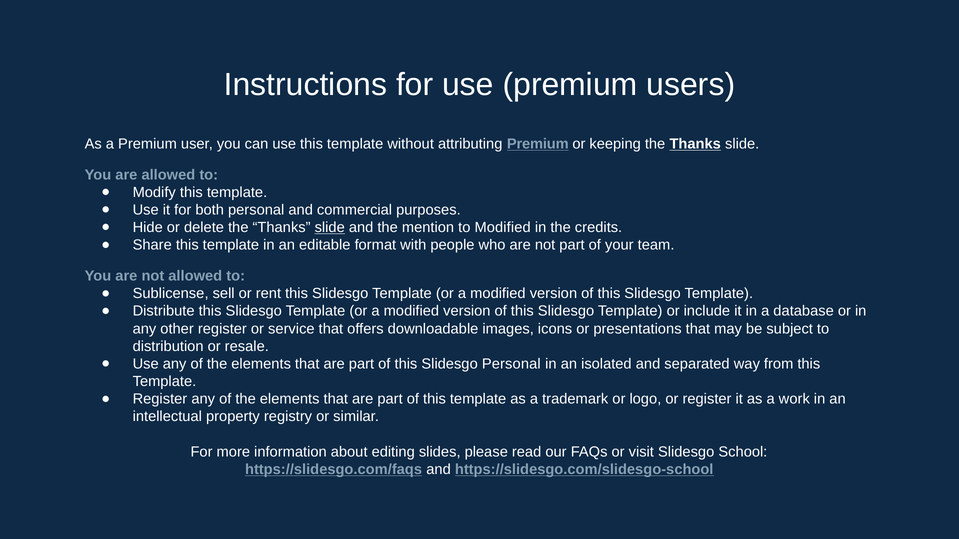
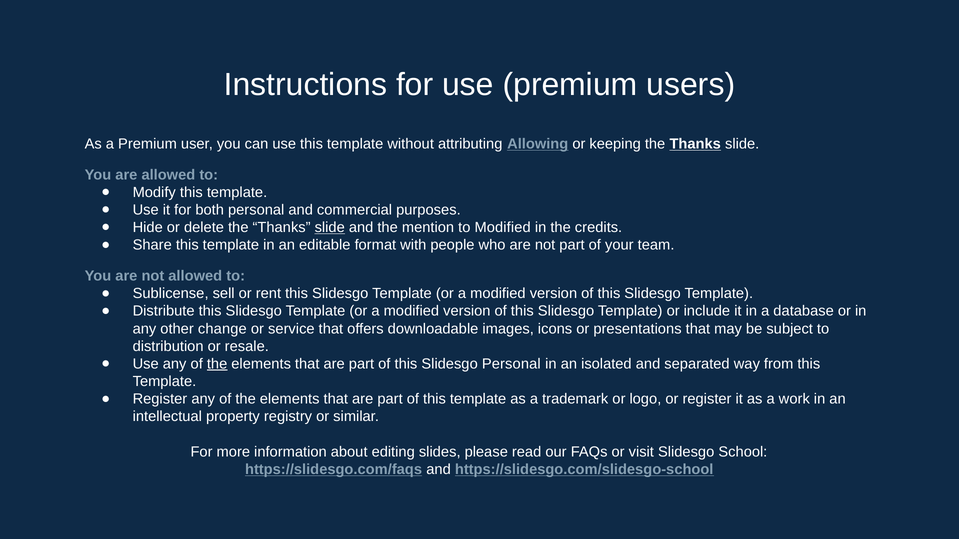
attributing Premium: Premium -> Allowing
other register: register -> change
the at (217, 364) underline: none -> present
